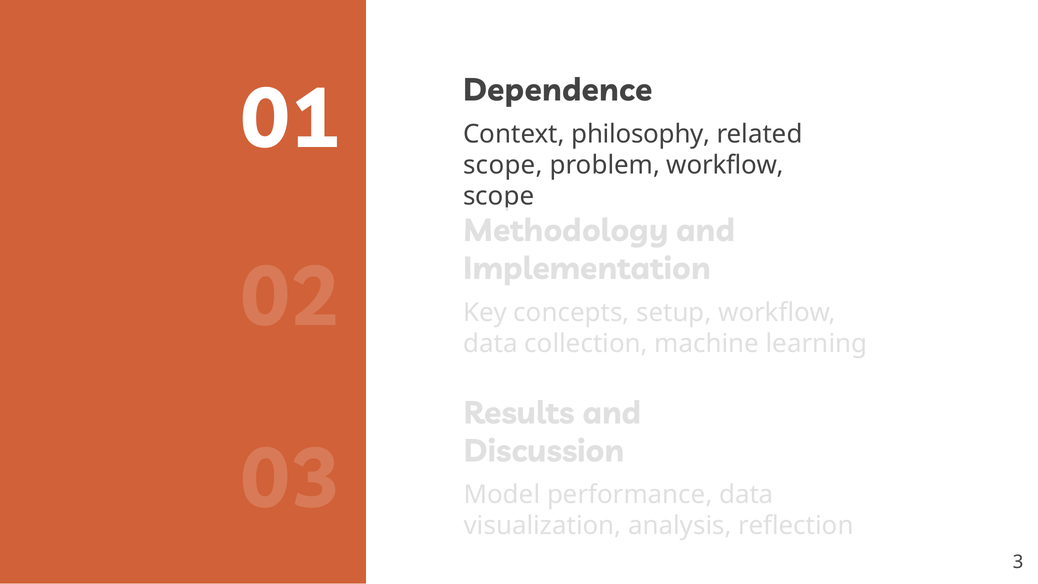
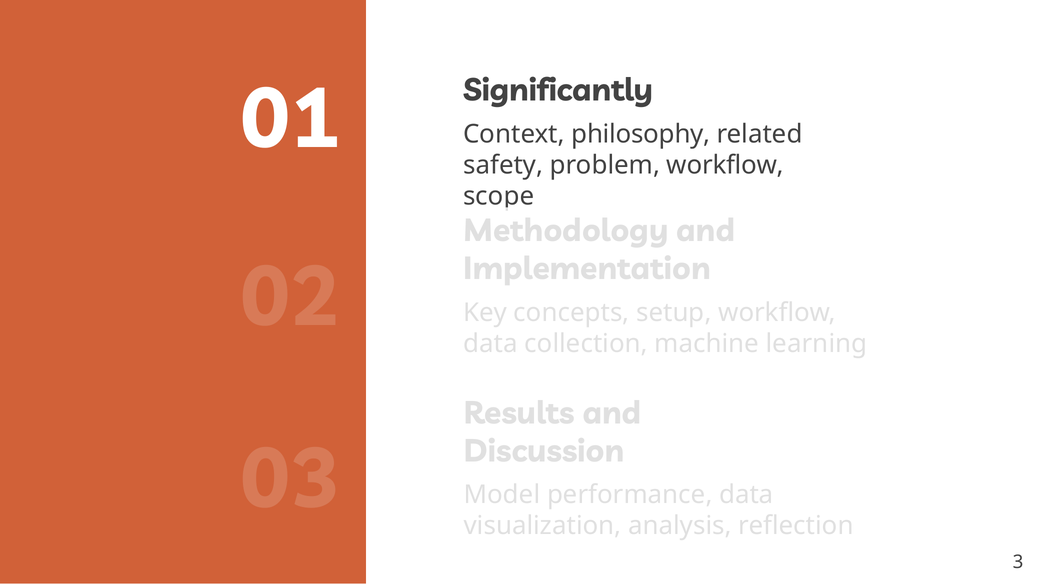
Dependence: Dependence -> Significantly
scope at (503, 165): scope -> safety
